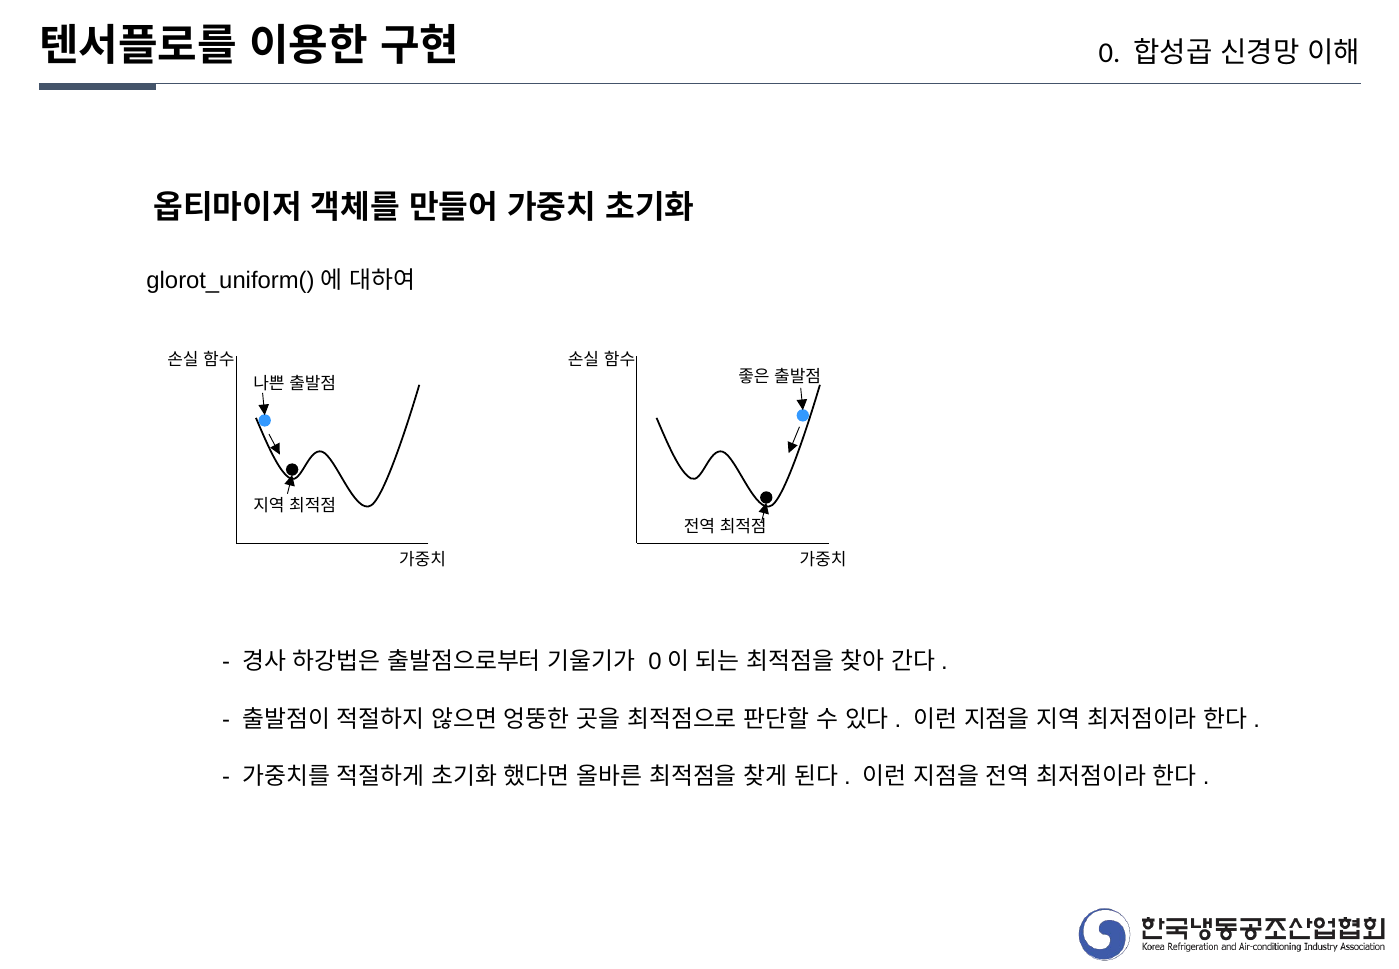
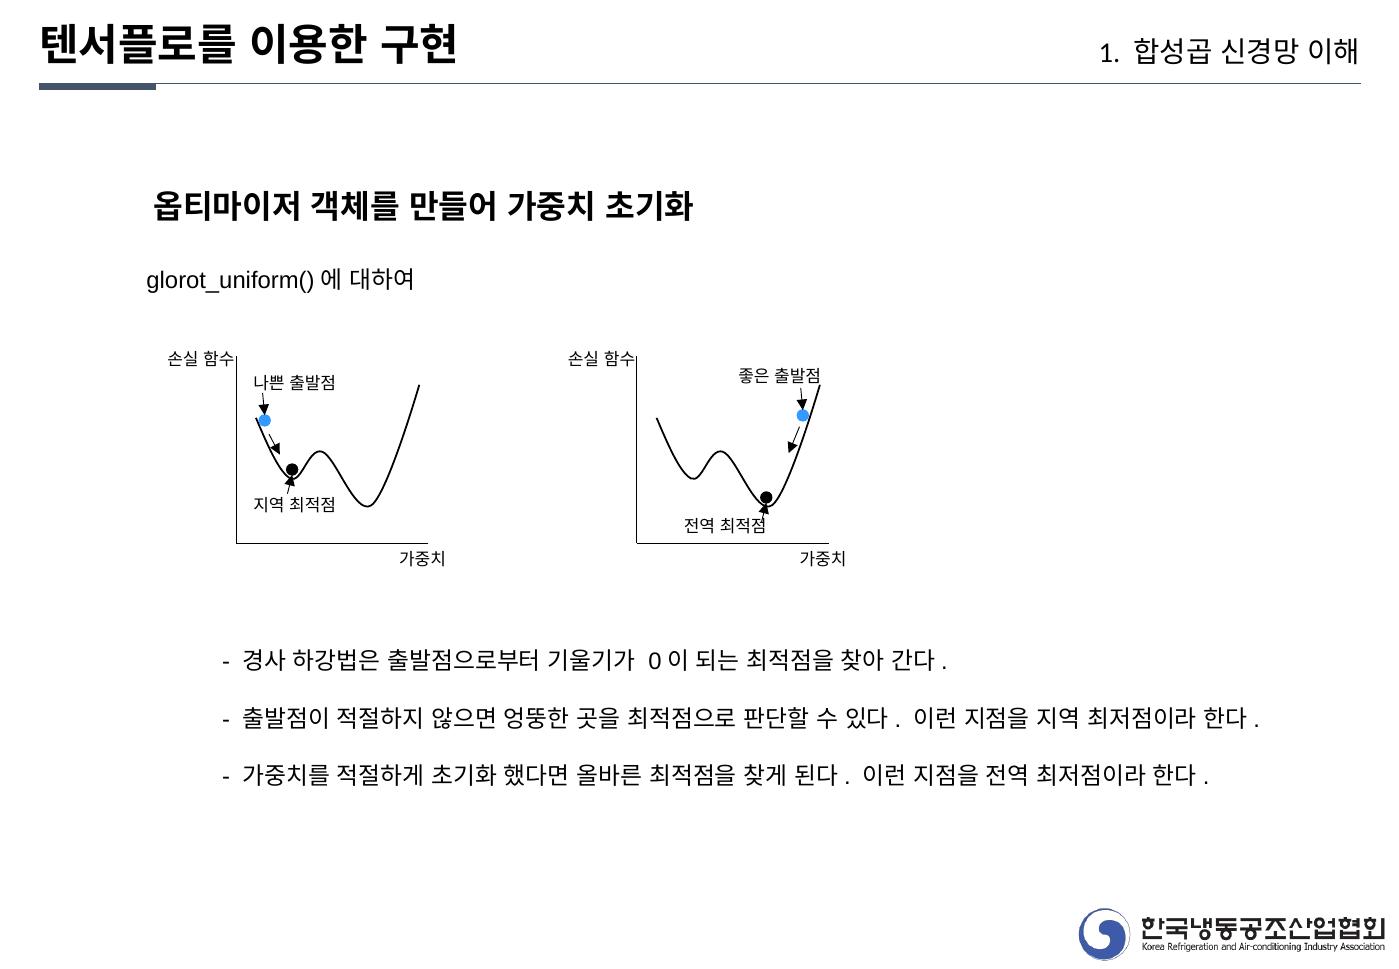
0: 0 -> 1
